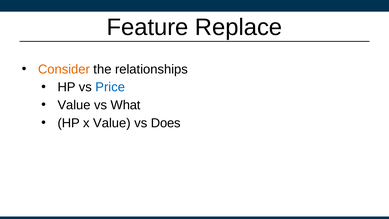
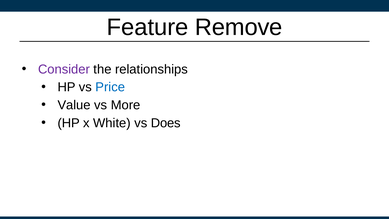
Replace: Replace -> Remove
Consider colour: orange -> purple
What: What -> More
x Value: Value -> White
